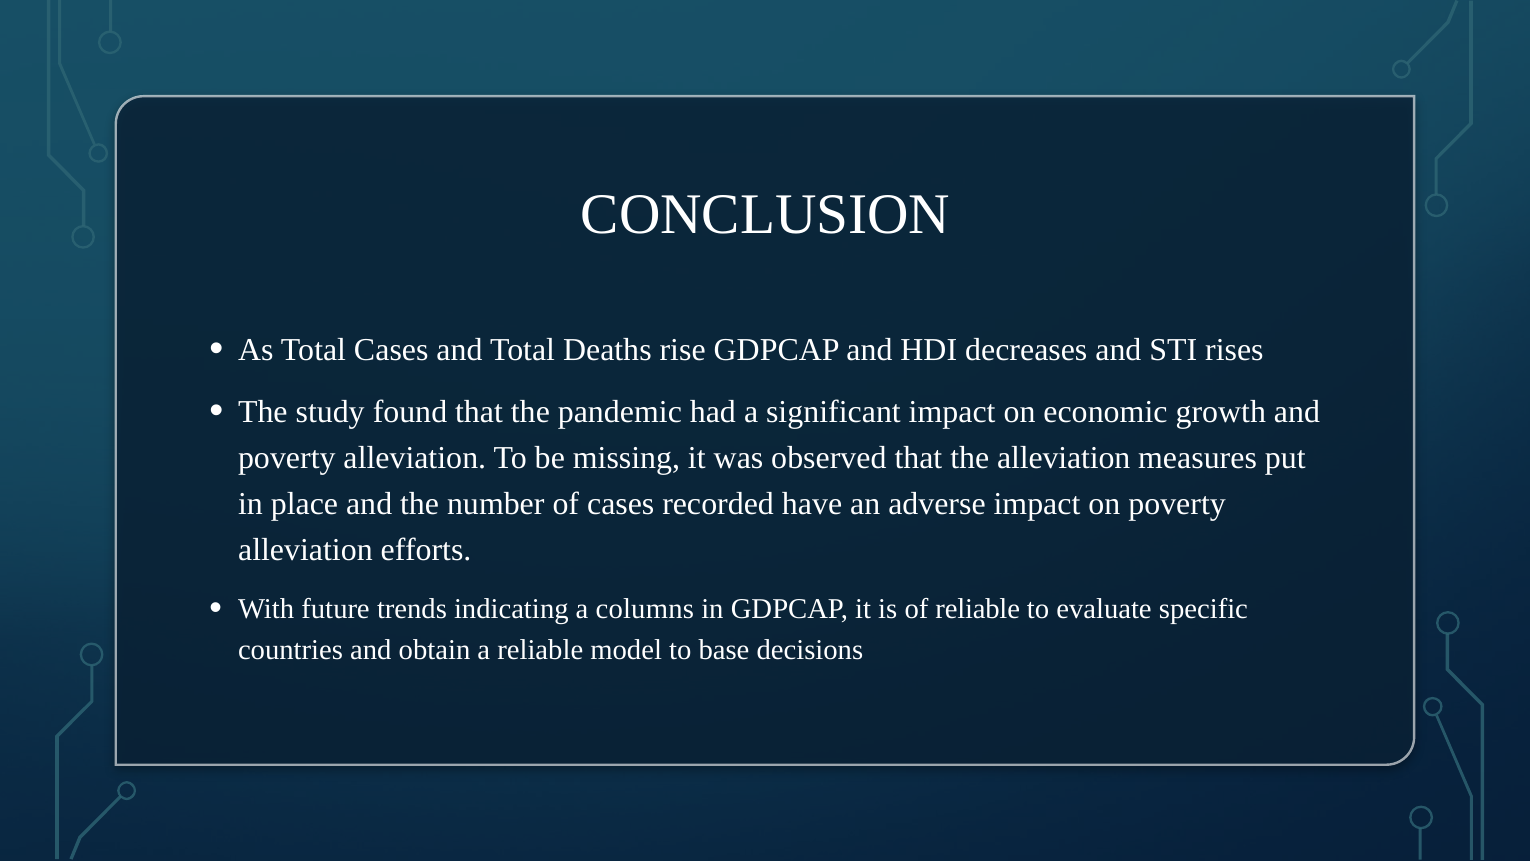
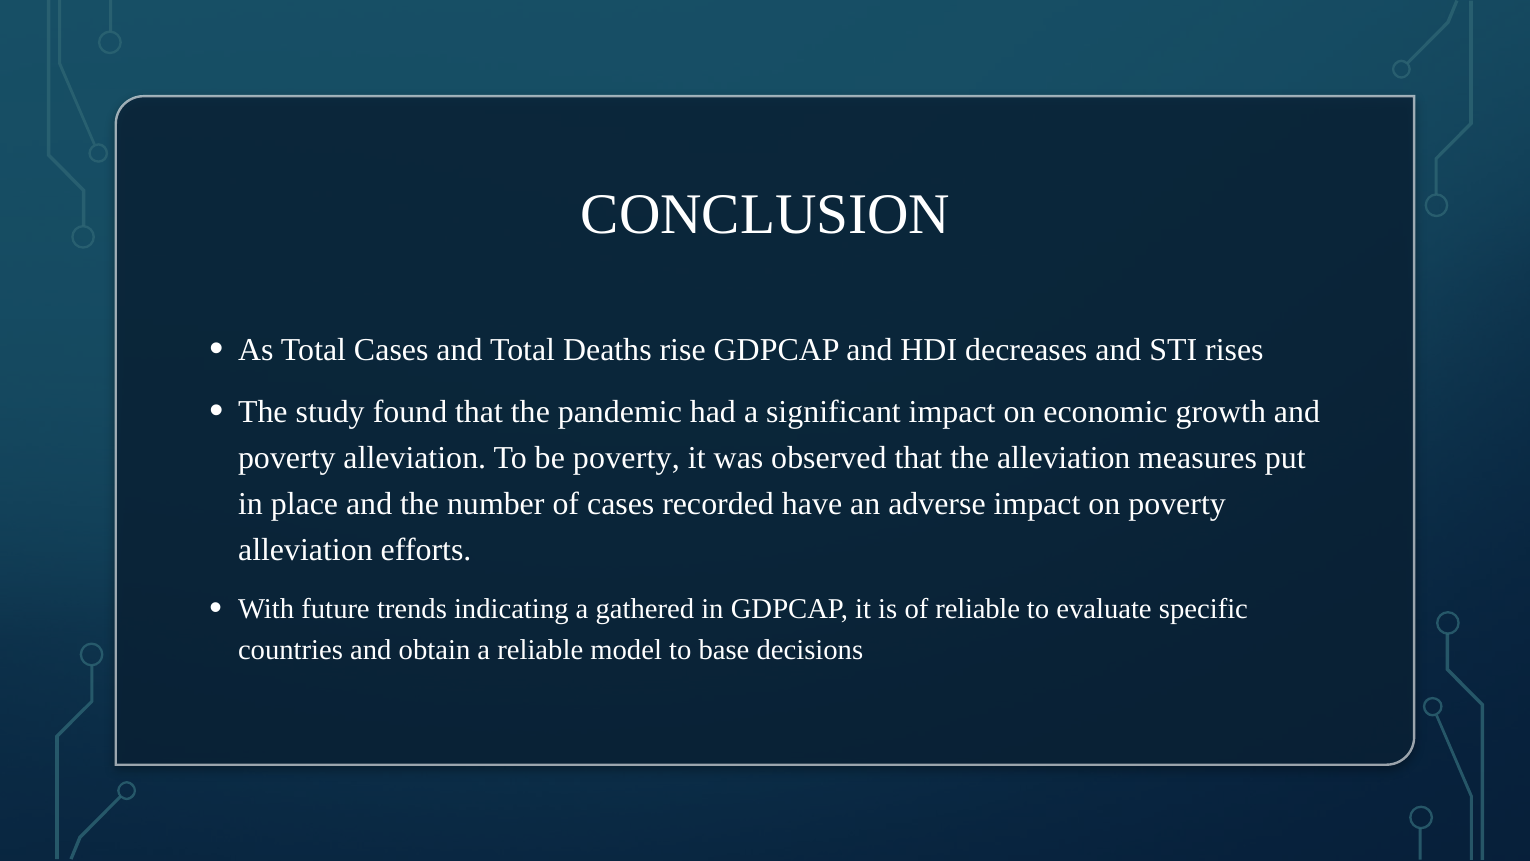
be missing: missing -> poverty
columns: columns -> gathered
